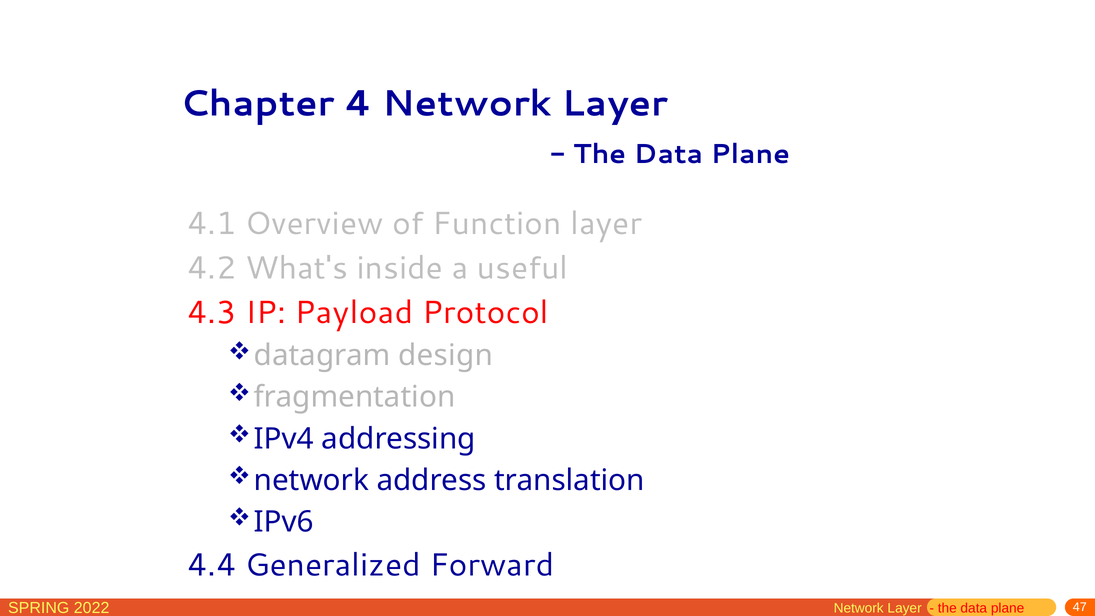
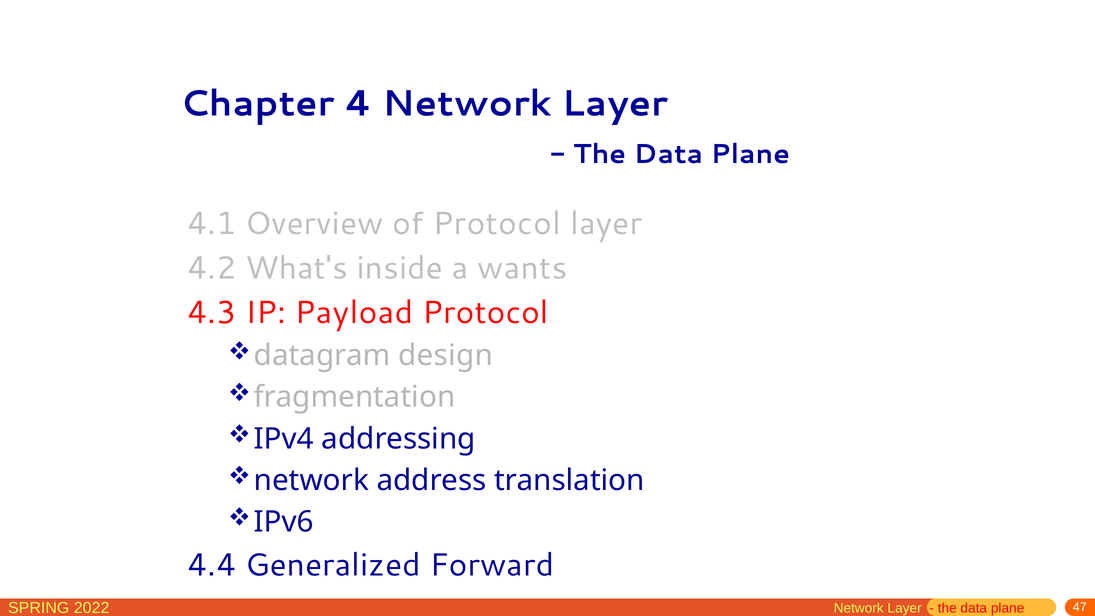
of Function: Function -> Protocol
useful: useful -> wants
